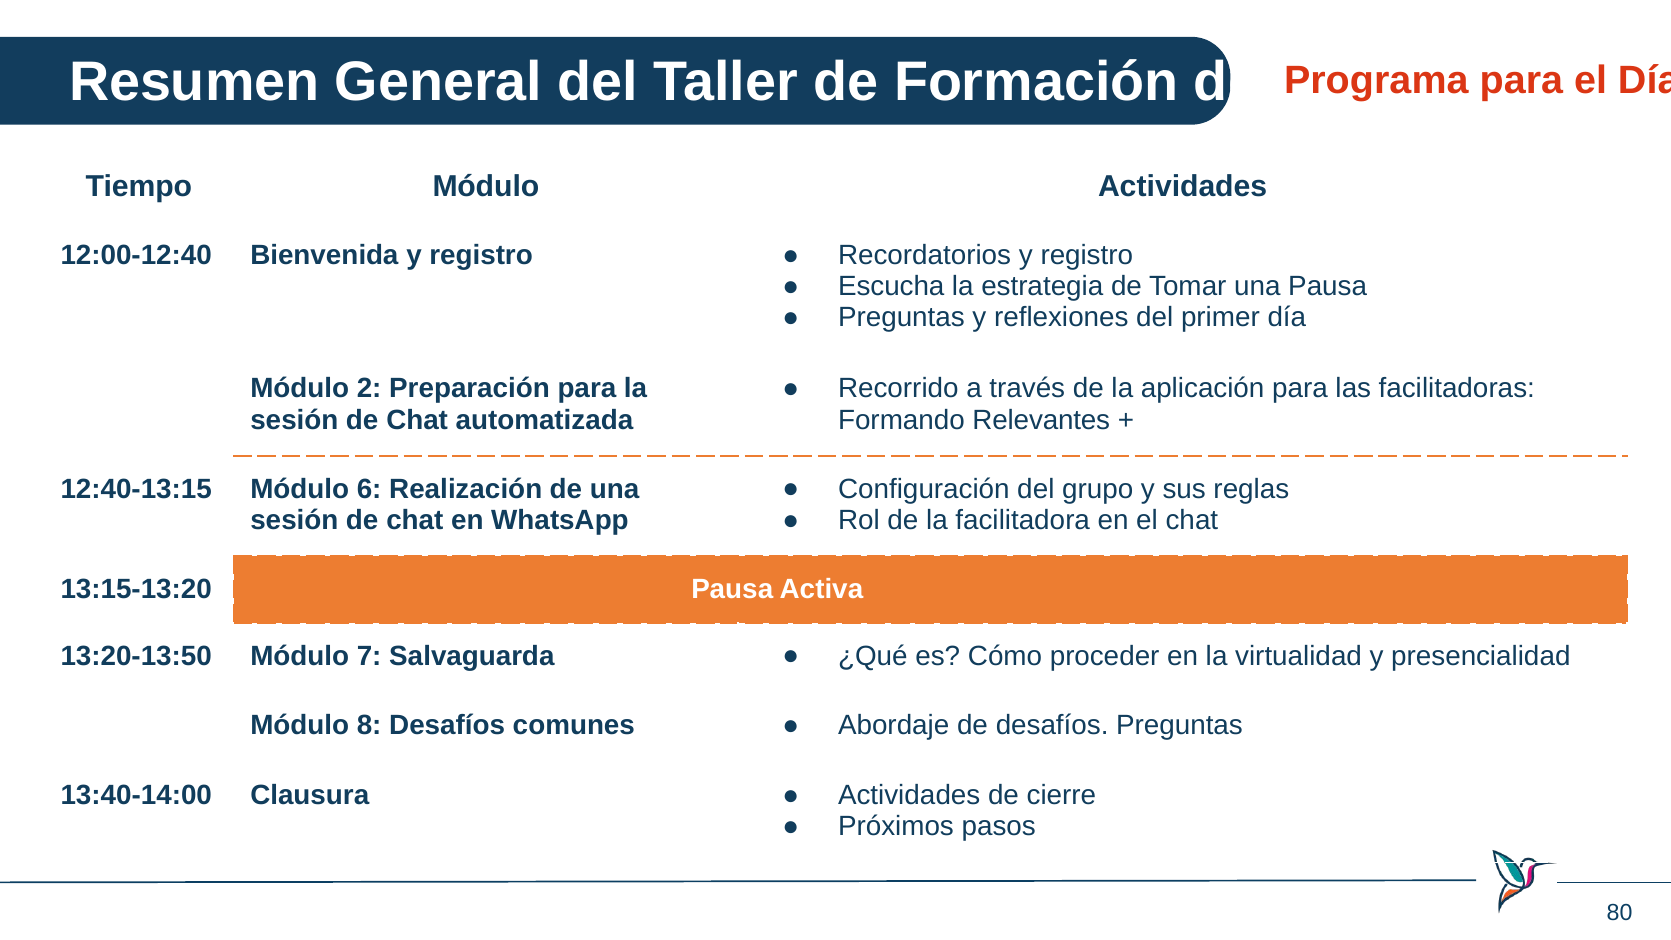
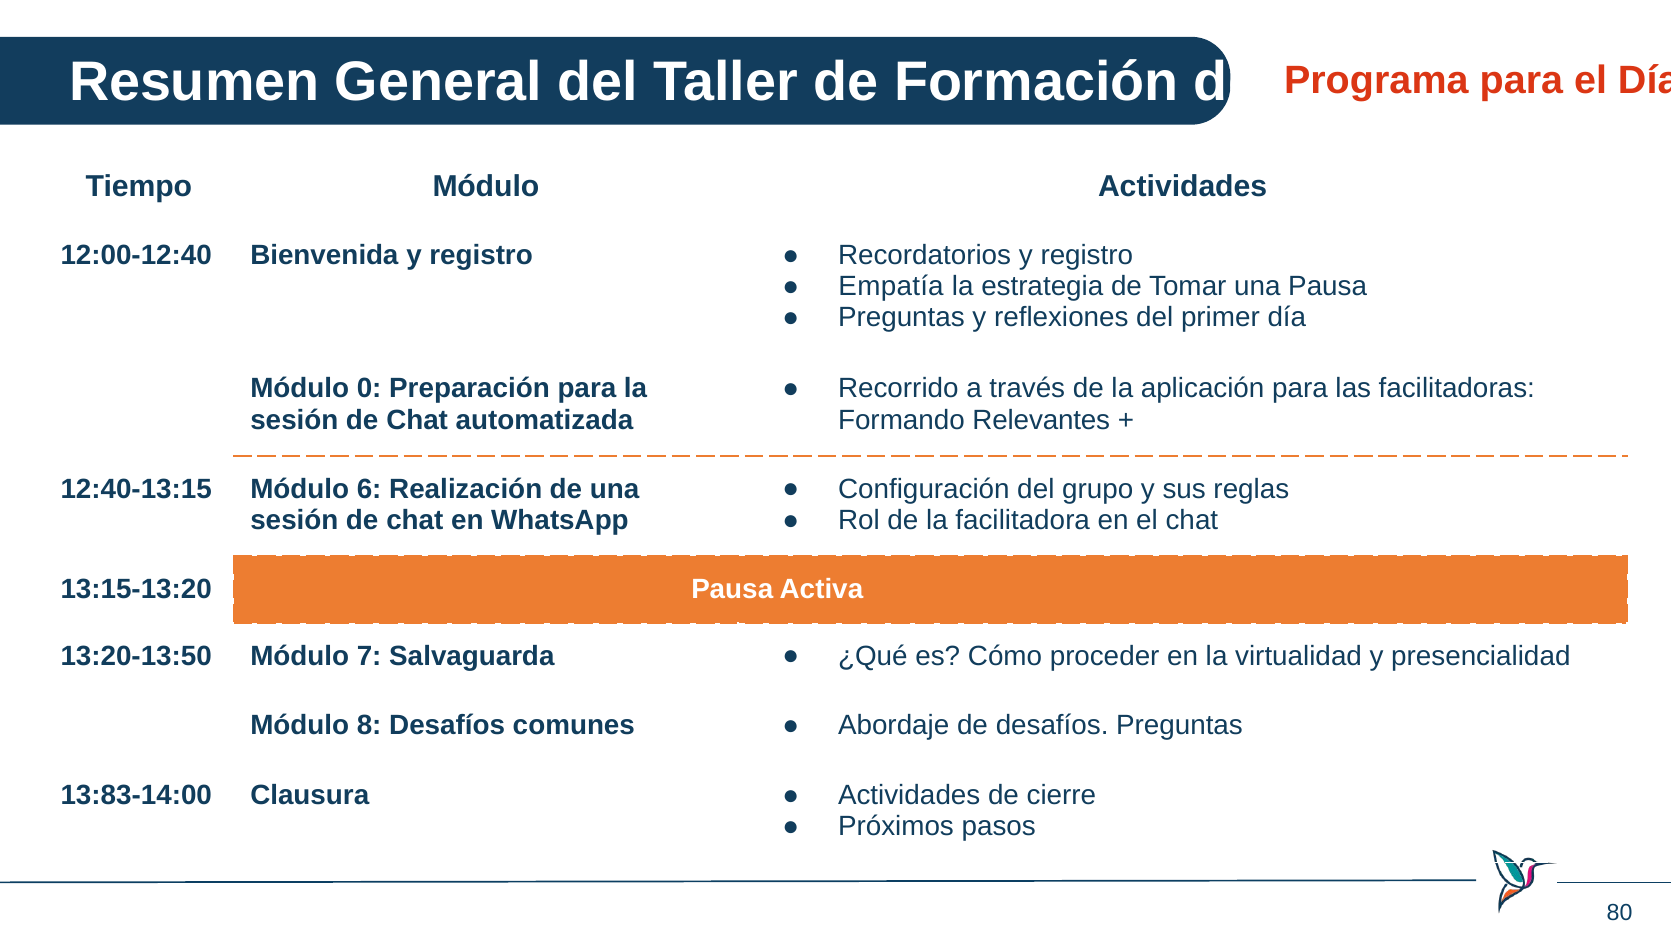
Escucha: Escucha -> Empatía
Módulo 2: 2 -> 0
13:40-14:00: 13:40-14:00 -> 13:83-14:00
